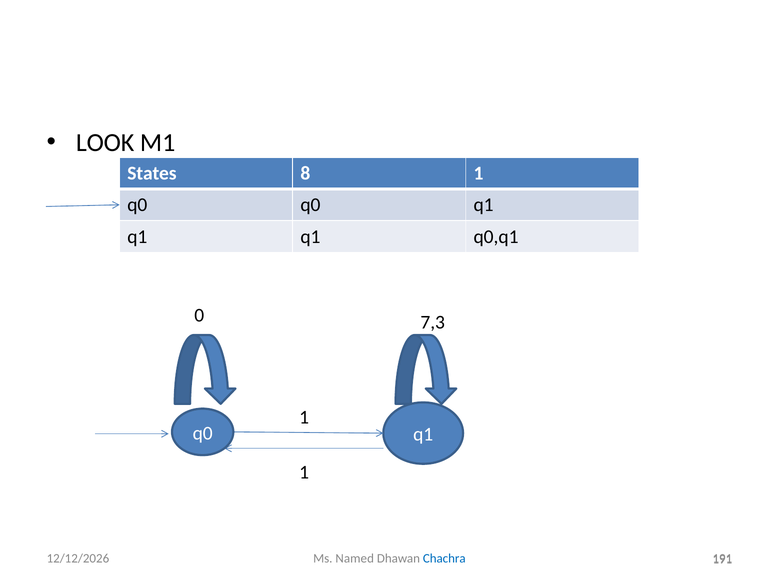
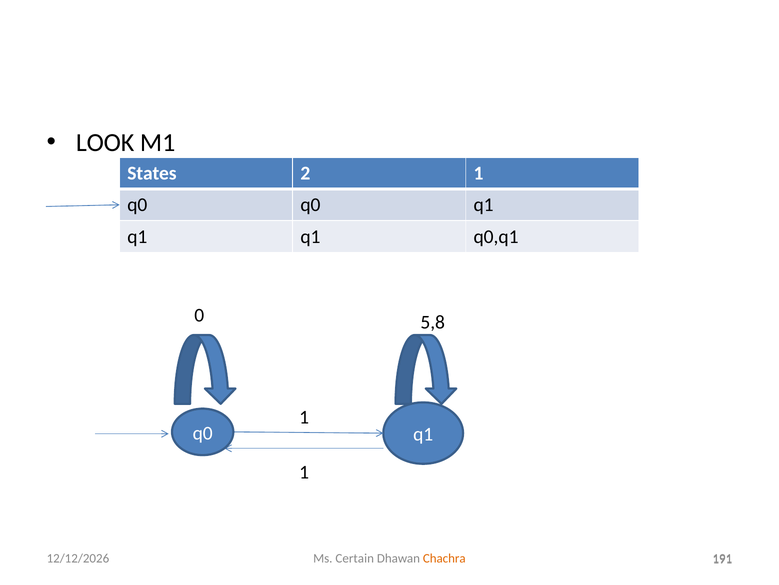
8: 8 -> 2
7,3: 7,3 -> 5,8
Named: Named -> Certain
Chachra colour: blue -> orange
